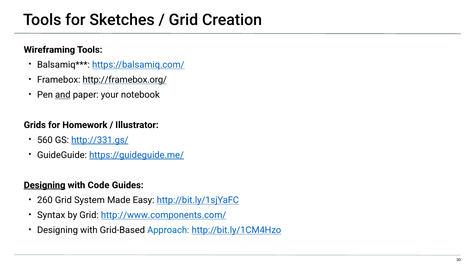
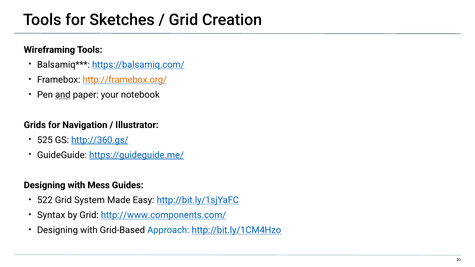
http://framebox.org/ colour: black -> orange
Homework: Homework -> Navigation
560: 560 -> 525
http://331.gs/: http://331.gs/ -> http://360.gs/
Designing at (45, 185) underline: present -> none
Code: Code -> Mess
260: 260 -> 522
